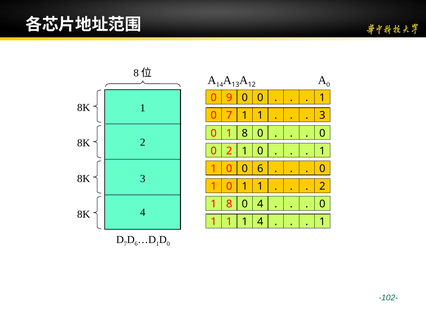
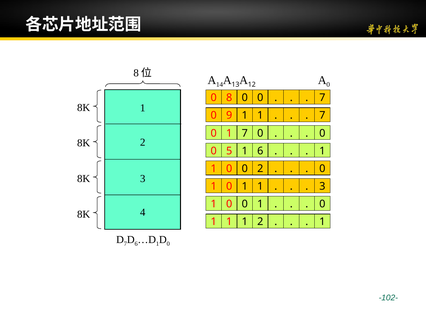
9: 9 -> 8
1 at (322, 98): 1 -> 7
0 7: 7 -> 9
3 at (322, 116): 3 -> 7
0 1 8: 8 -> 7
0 2: 2 -> 5
0 at (260, 151): 0 -> 6
0 6: 6 -> 2
2 at (322, 187): 2 -> 3
8 at (229, 204): 8 -> 0
4 at (260, 204): 4 -> 1
1 1 4: 4 -> 2
